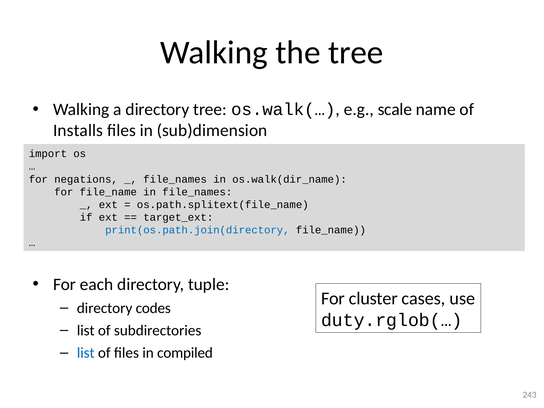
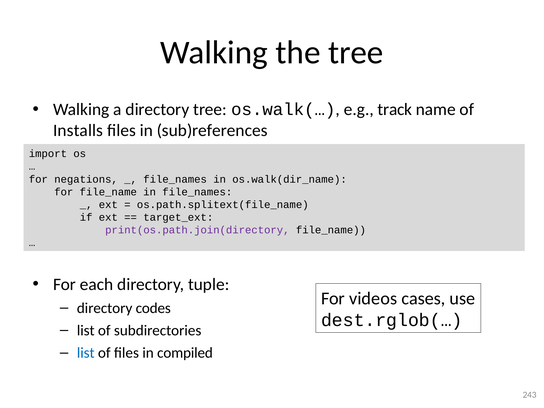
scale: scale -> track
sub)dimension: sub)dimension -> sub)references
print(os.path.join(directory colour: blue -> purple
cluster: cluster -> videos
duty.rglob(…: duty.rglob(… -> dest.rglob(…
